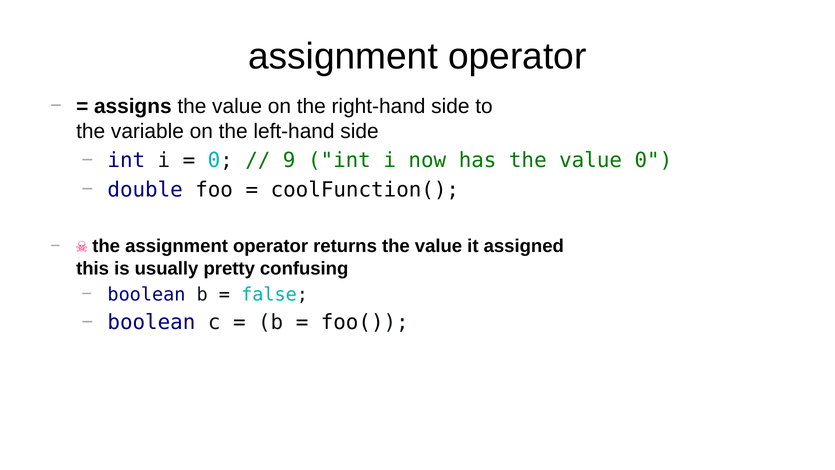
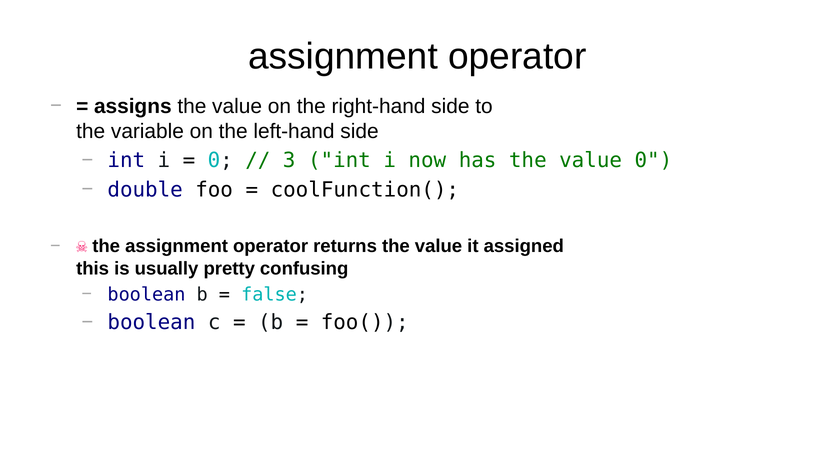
9: 9 -> 3
